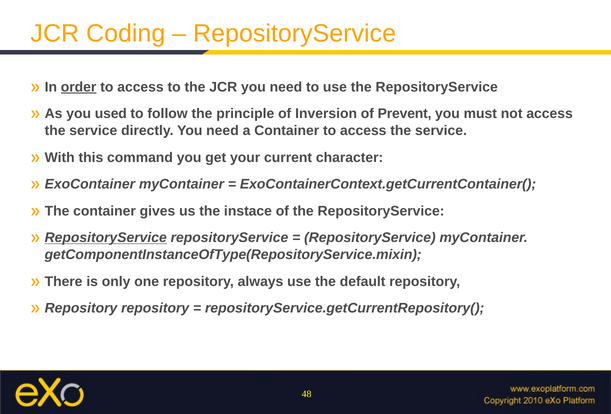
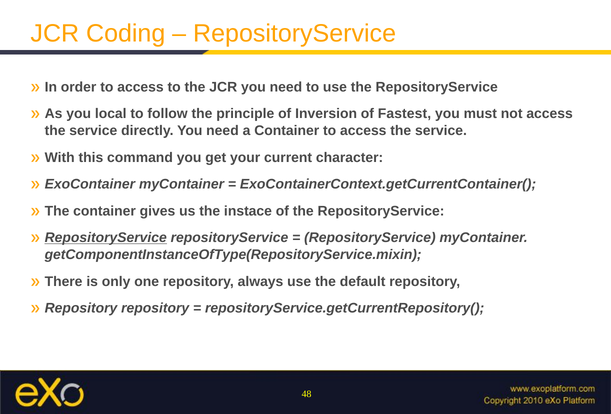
order underline: present -> none
used: used -> local
Prevent: Prevent -> Fastest
